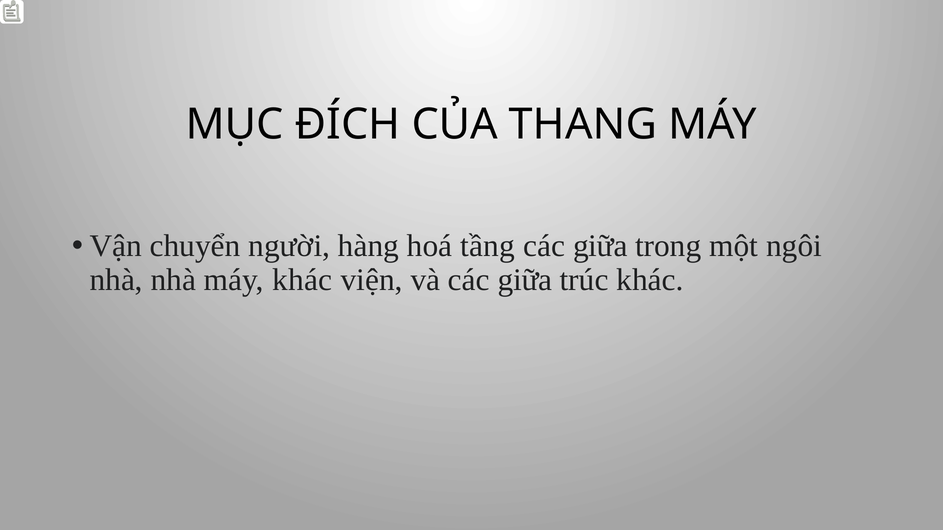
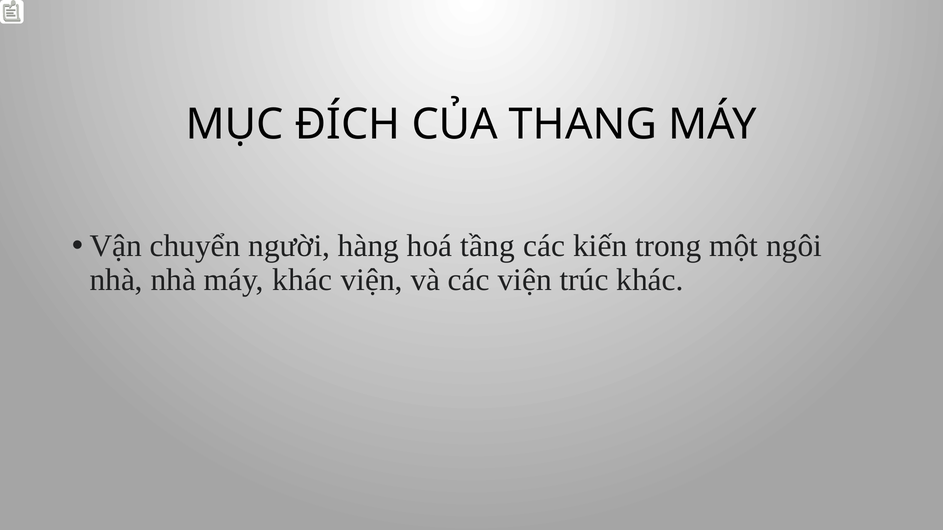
giữa at (600, 246): giữa -> kiến
và các giữa: giữa -> viện
